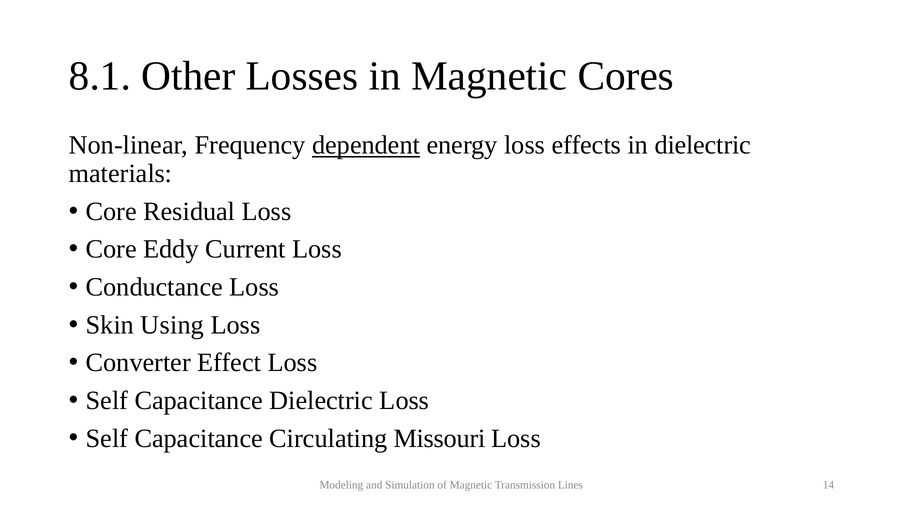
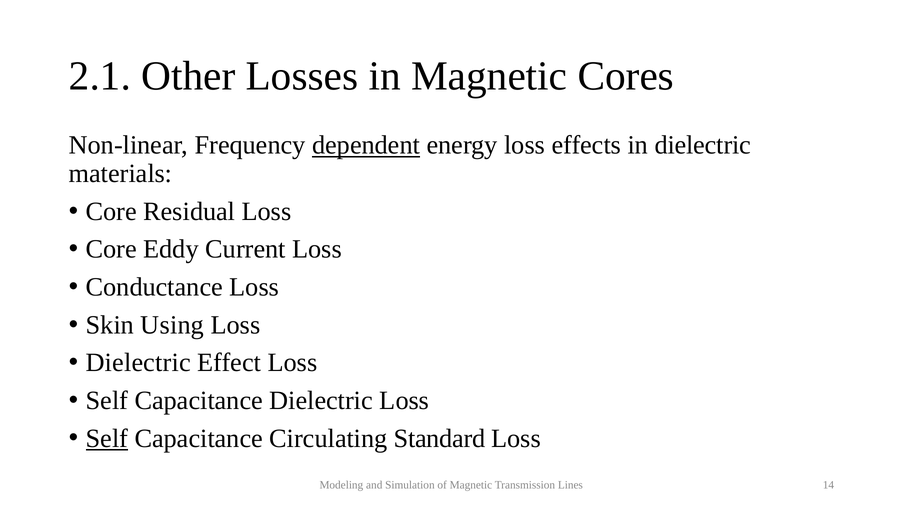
8.1: 8.1 -> 2.1
Converter at (138, 363): Converter -> Dielectric
Self at (107, 438) underline: none -> present
Missouri: Missouri -> Standard
